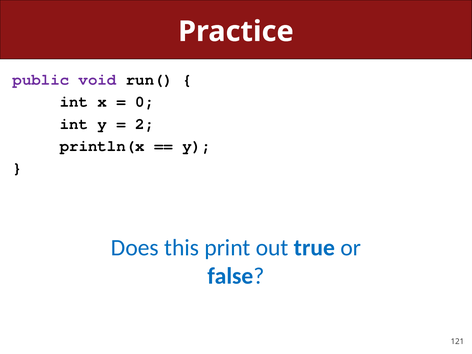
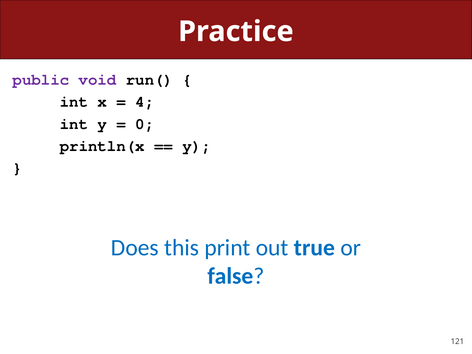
0: 0 -> 4
2: 2 -> 0
